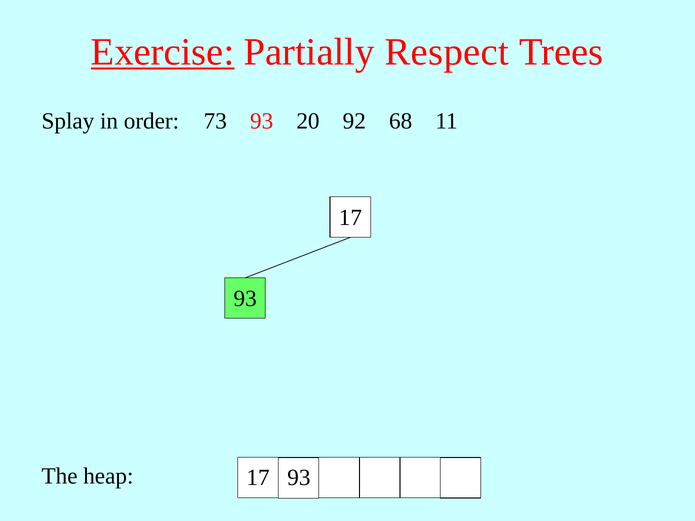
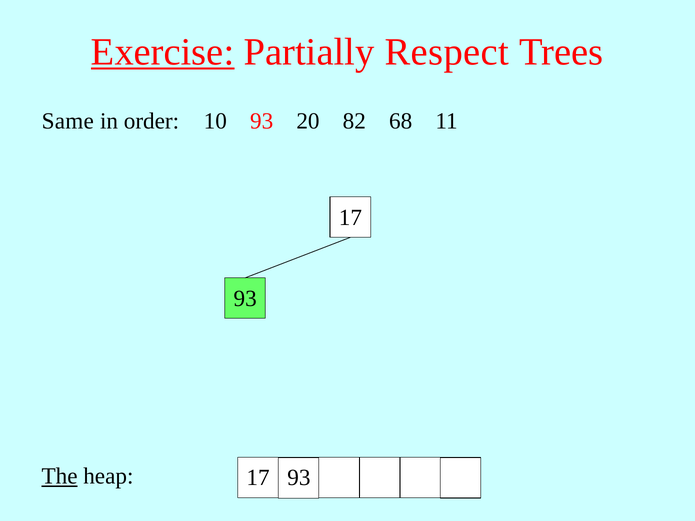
Splay: Splay -> Same
73: 73 -> 10
92: 92 -> 82
The underline: none -> present
